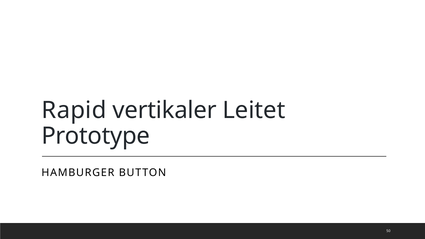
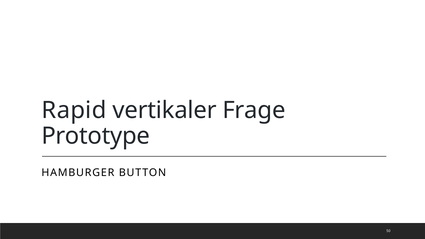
Leitet: Leitet -> Frage
